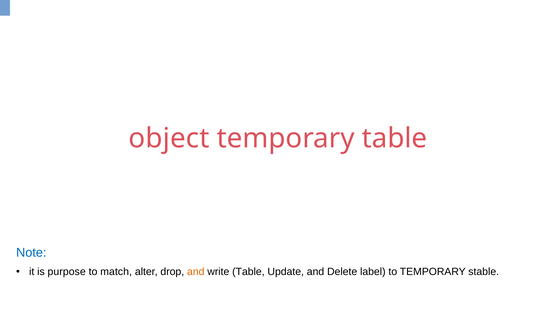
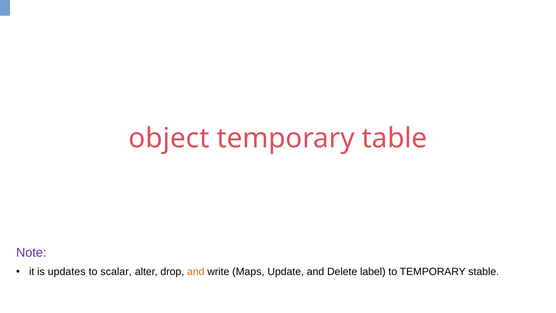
Note colour: blue -> purple
purpose: purpose -> updates
match: match -> scalar
write Table: Table -> Maps
